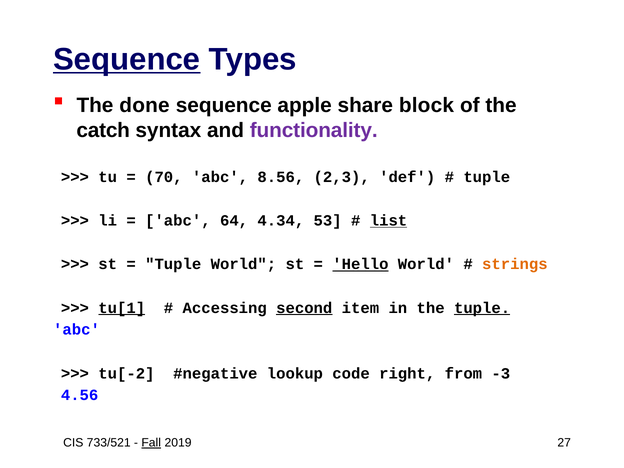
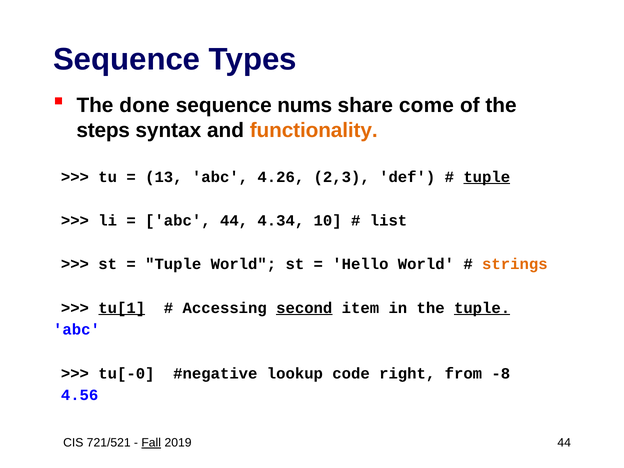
Sequence at (127, 59) underline: present -> none
apple: apple -> nums
block: block -> come
catch: catch -> steps
functionality colour: purple -> orange
70: 70 -> 13
8.56: 8.56 -> 4.26
tuple at (487, 177) underline: none -> present
abc 64: 64 -> 44
53: 53 -> 10
list underline: present -> none
Hello underline: present -> none
tu[-2: tu[-2 -> tu[-0
-3: -3 -> -8
733/521: 733/521 -> 721/521
2019 27: 27 -> 44
